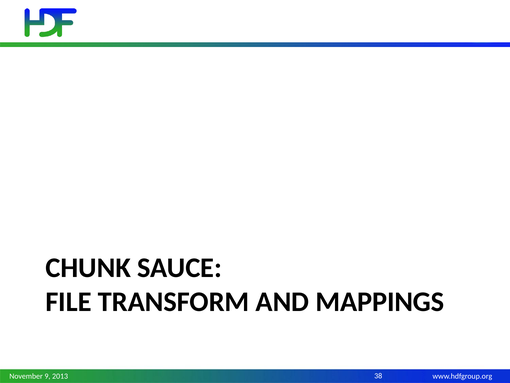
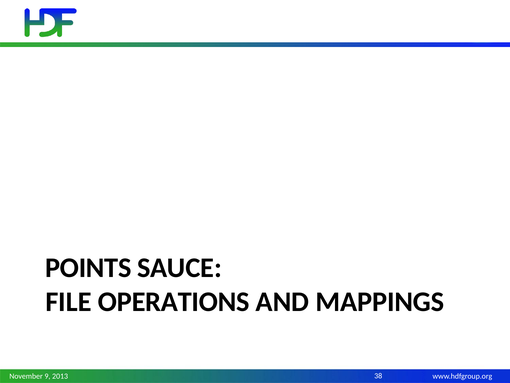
CHUNK: CHUNK -> POINTS
TRANSFORM: TRANSFORM -> OPERATIONS
